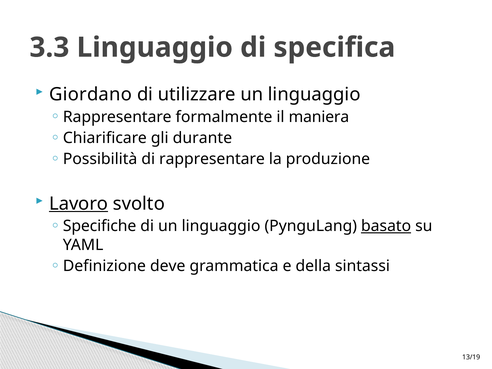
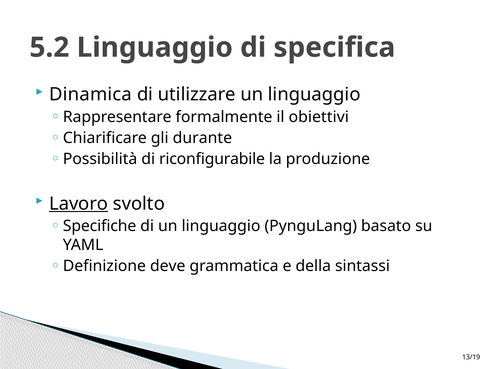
3.3: 3.3 -> 5.2
Giordano: Giordano -> Dinamica
maniera: maniera -> obiettivi
di rappresentare: rappresentare -> riconfigurabile
basato underline: present -> none
